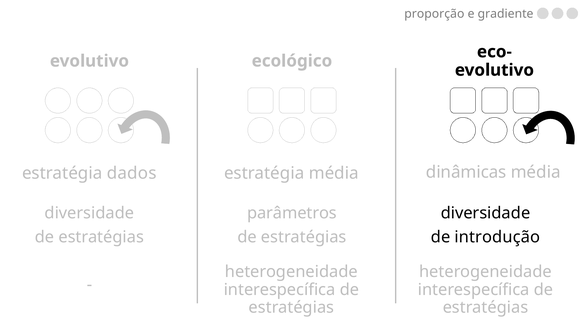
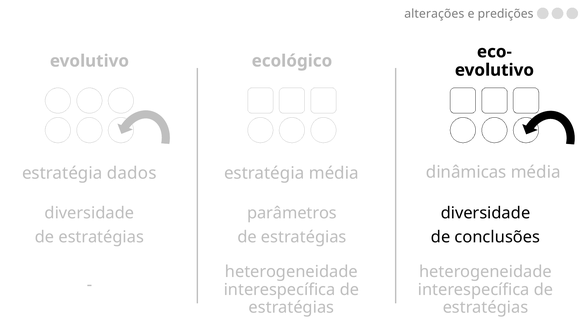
proporção: proporção -> alterações
gradiente: gradiente -> predições
introdução: introdução -> conclusões
